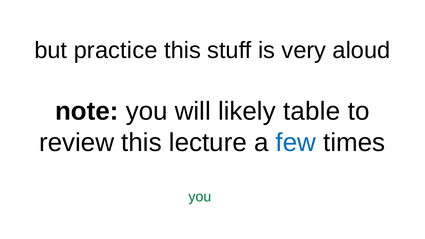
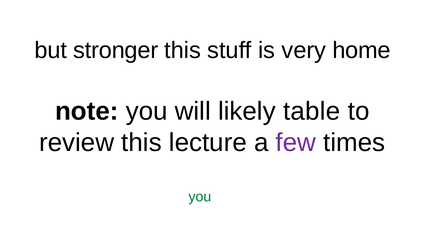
practice: practice -> stronger
aloud: aloud -> home
few colour: blue -> purple
